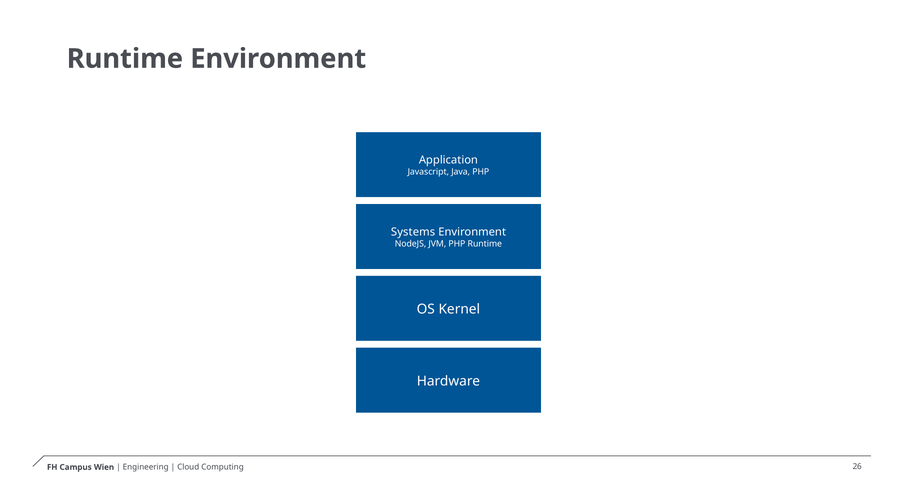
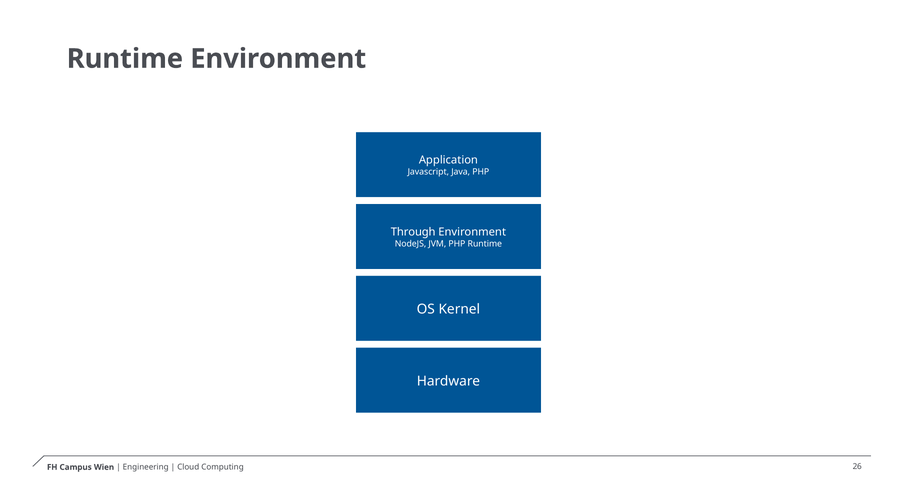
Systems: Systems -> Through
